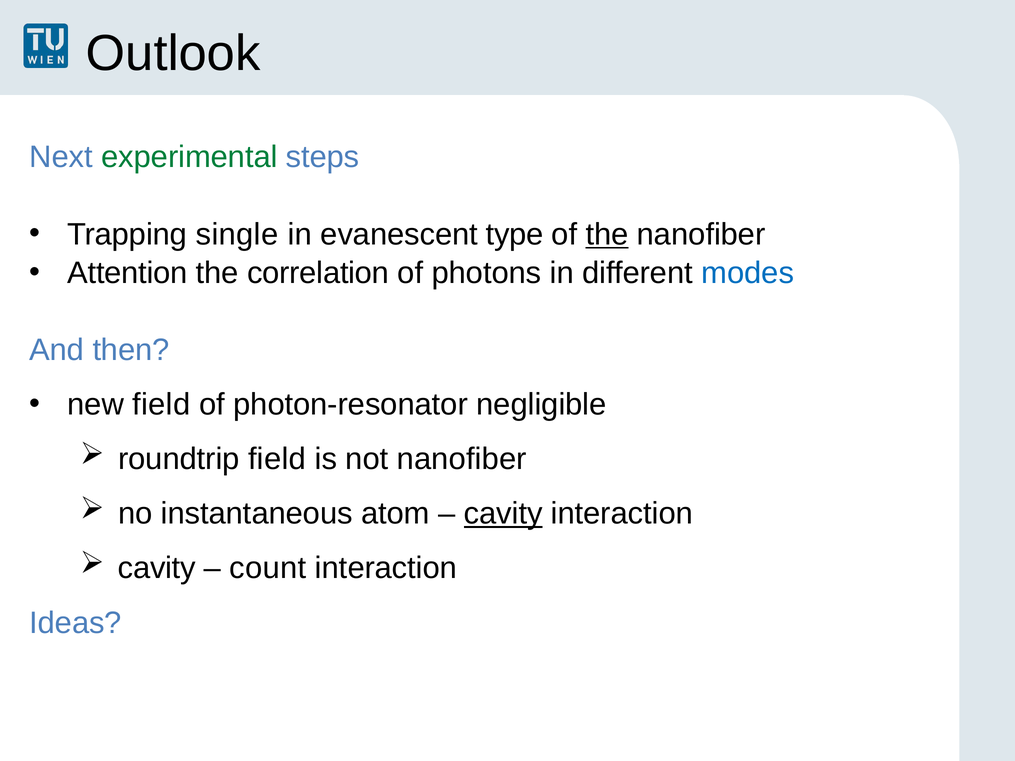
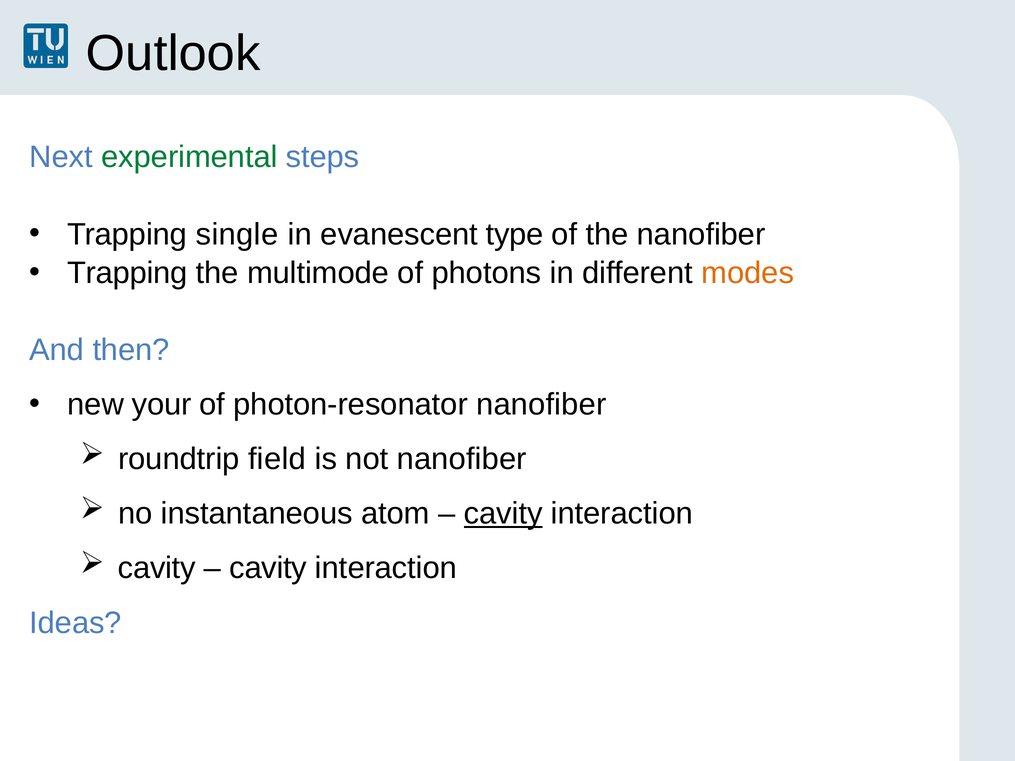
the at (607, 234) underline: present -> none
Attention at (127, 273): Attention -> Trapping
correlation: correlation -> multimode
modes colour: blue -> orange
new field: field -> your
photon-resonator negligible: negligible -> nanofiber
count at (268, 568): count -> cavity
